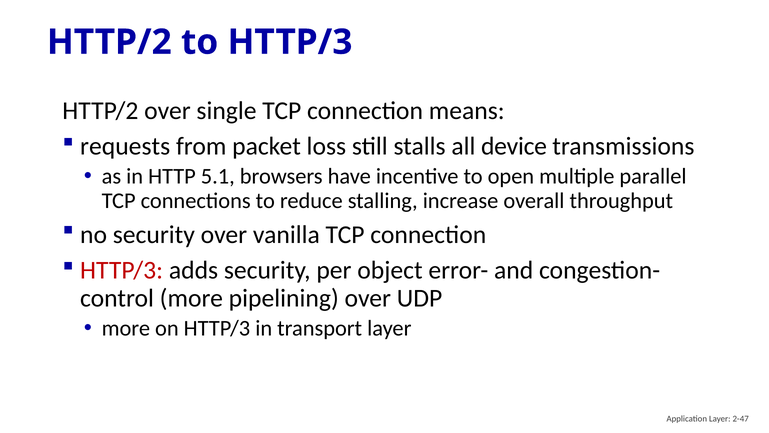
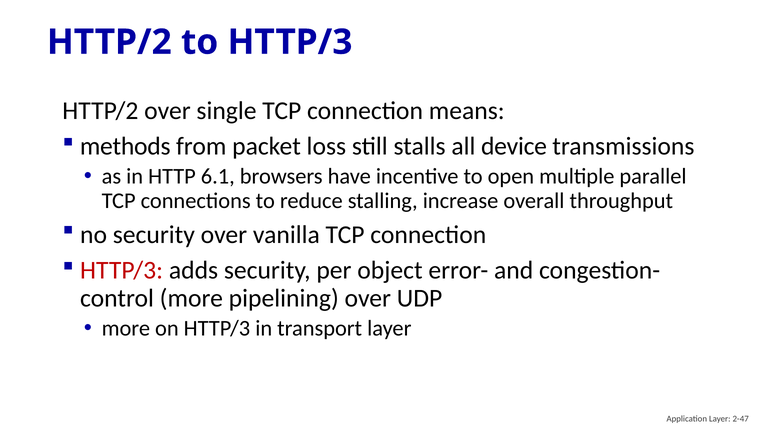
requests: requests -> methods
5.1: 5.1 -> 6.1
